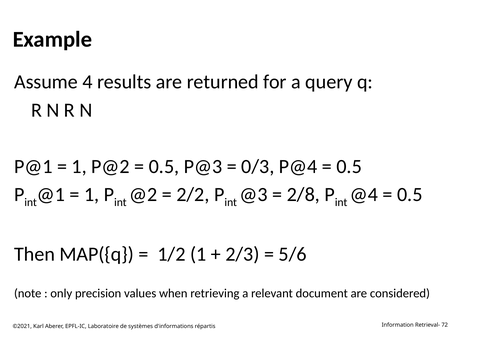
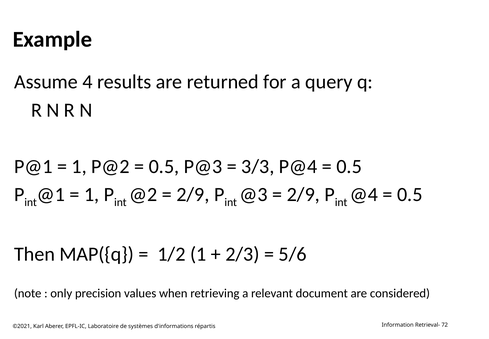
0/3: 0/3 -> 3/3
2/2 at (193, 194): 2/2 -> 2/9
2/8 at (303, 194): 2/8 -> 2/9
